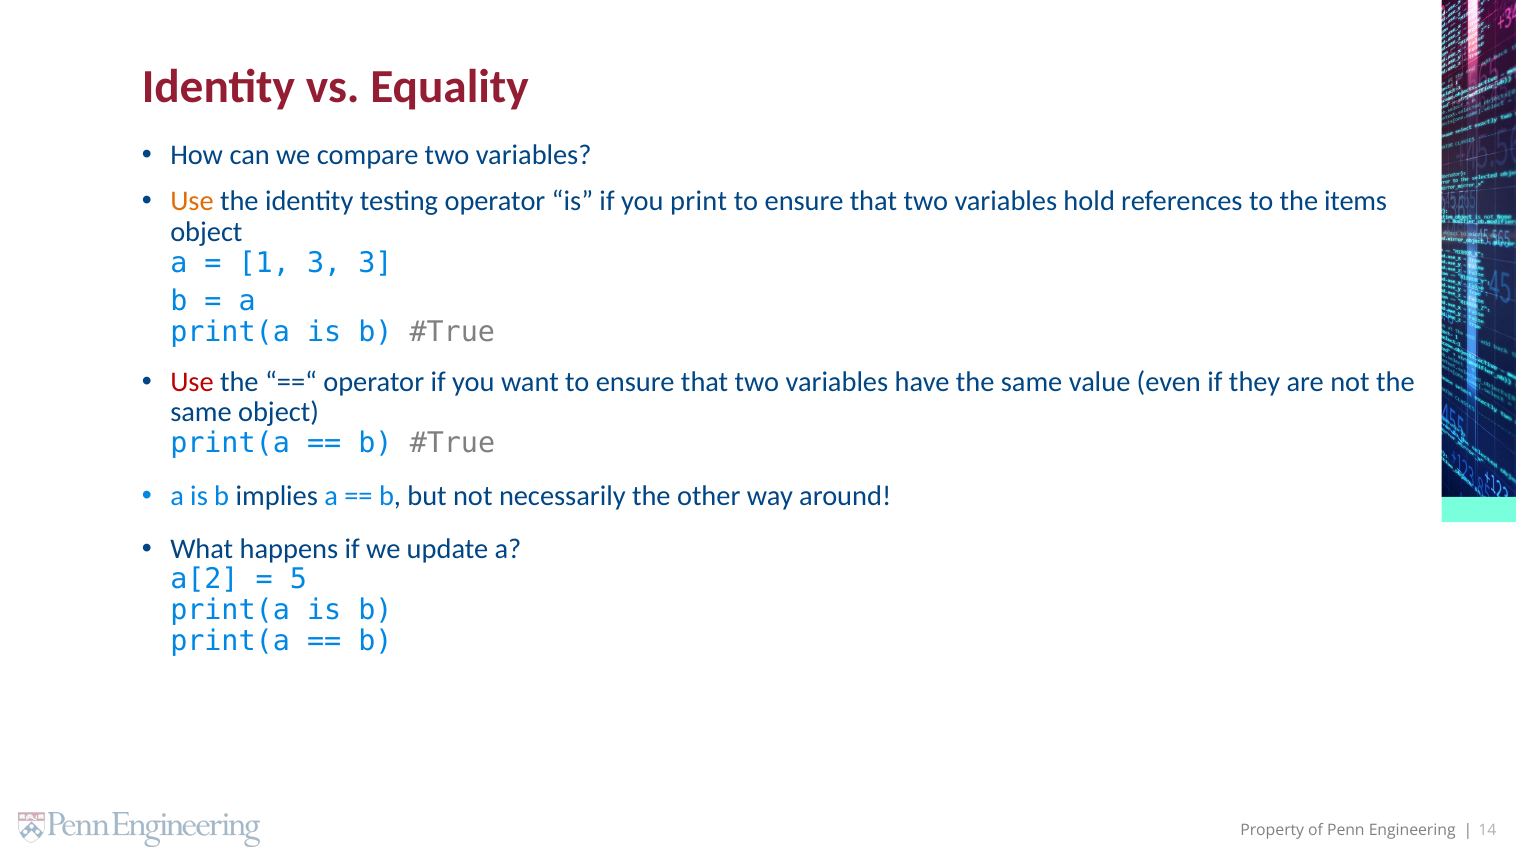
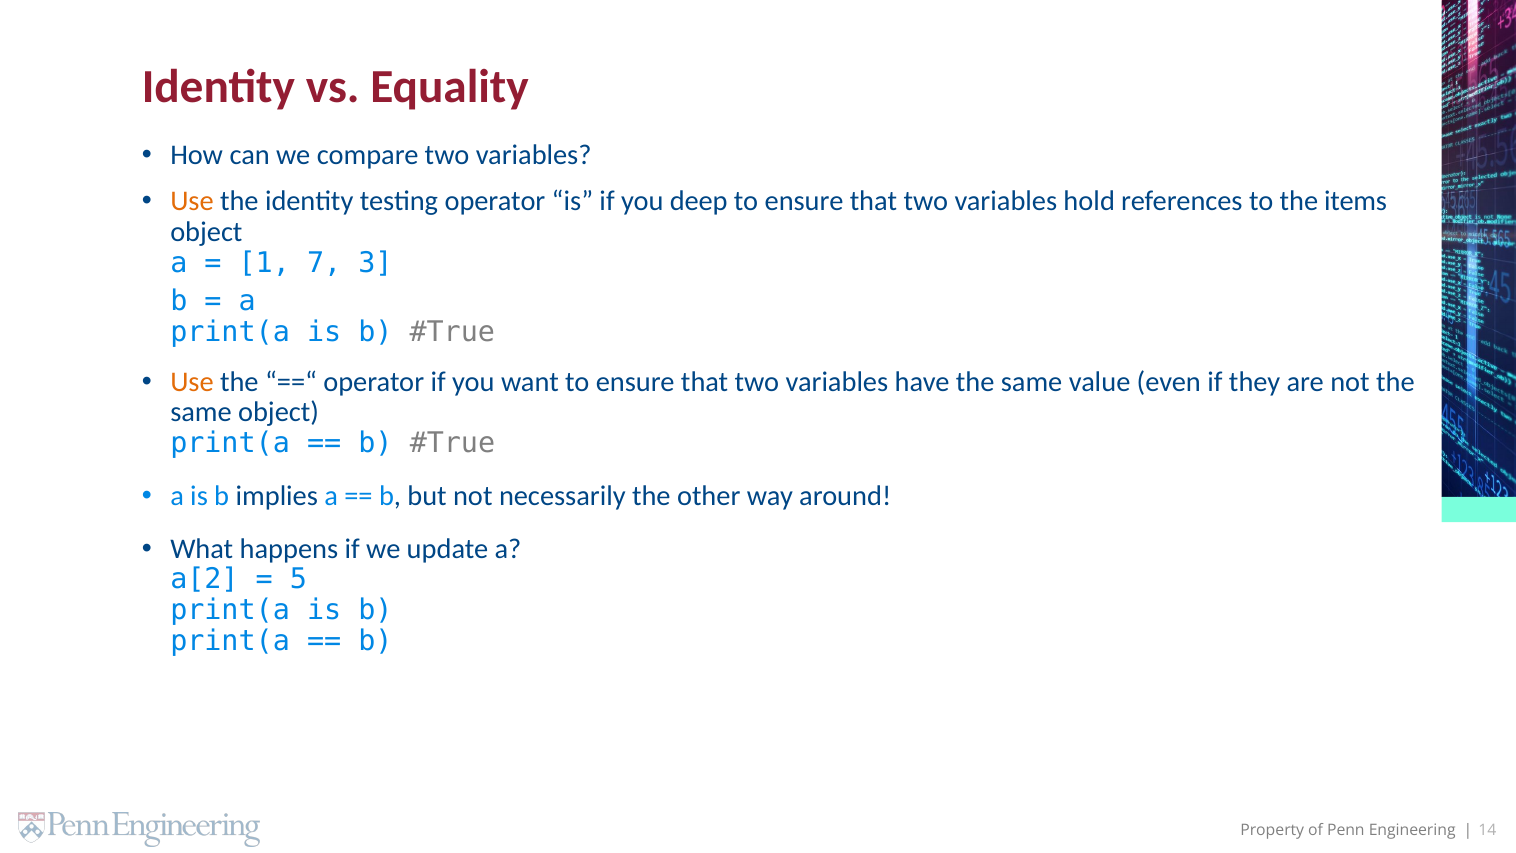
print: print -> deep
1 3: 3 -> 7
Use at (192, 382) colour: red -> orange
